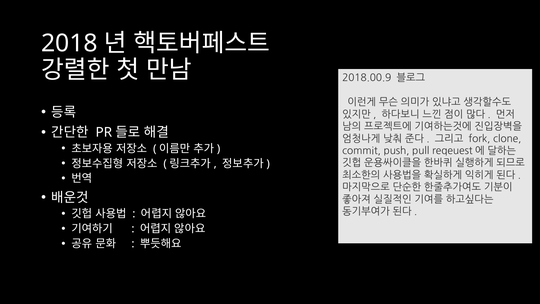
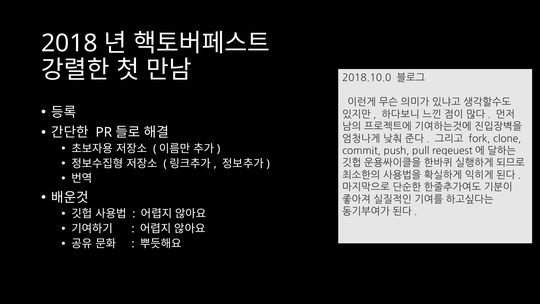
2018.00.9: 2018.00.9 -> 2018.10.0
